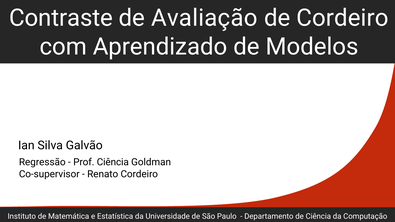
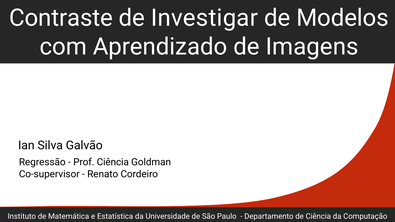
Avaliação: Avaliação -> Investigar
de Cordeiro: Cordeiro -> Modelos
Modelos: Modelos -> Imagens
